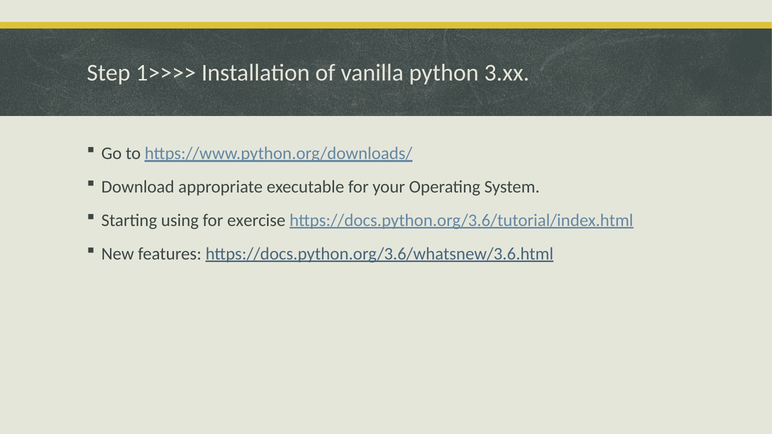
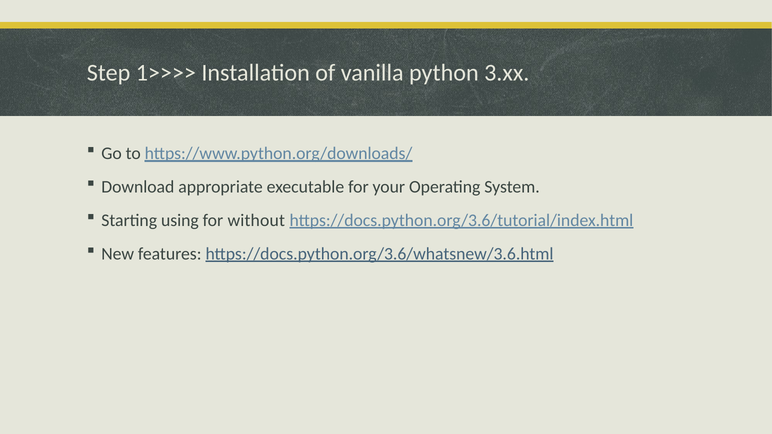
exercise: exercise -> without
